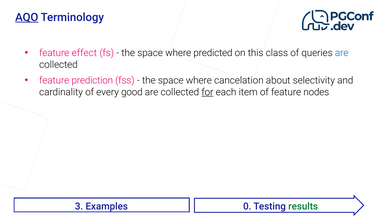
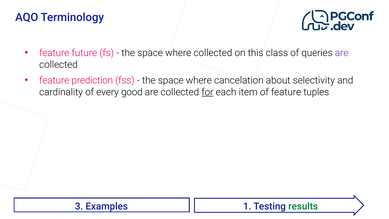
AQO underline: present -> none
effect: effect -> future
where predicted: predicted -> collected
are at (342, 53) colour: blue -> purple
nodes: nodes -> tuples
0: 0 -> 1
